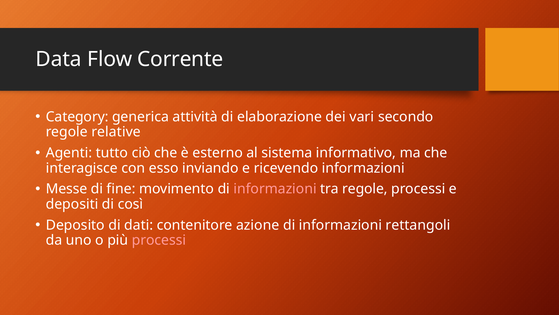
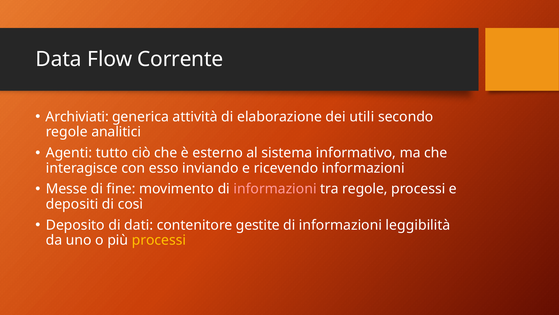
Category: Category -> Archiviati
vari: vari -> utili
relative: relative -> analitici
azione: azione -> gestite
rettangoli: rettangoli -> leggibilità
processi at (159, 240) colour: pink -> yellow
